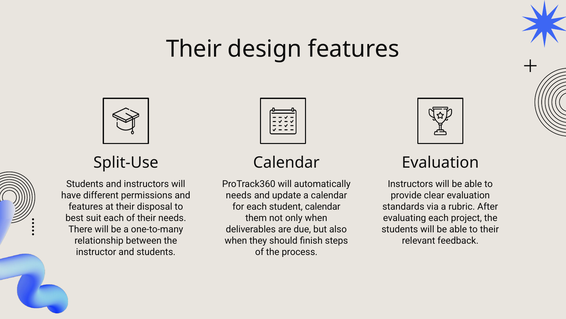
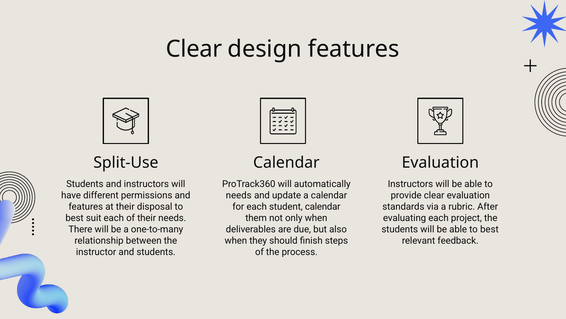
Their at (194, 49): Their -> Clear
able to their: their -> best
